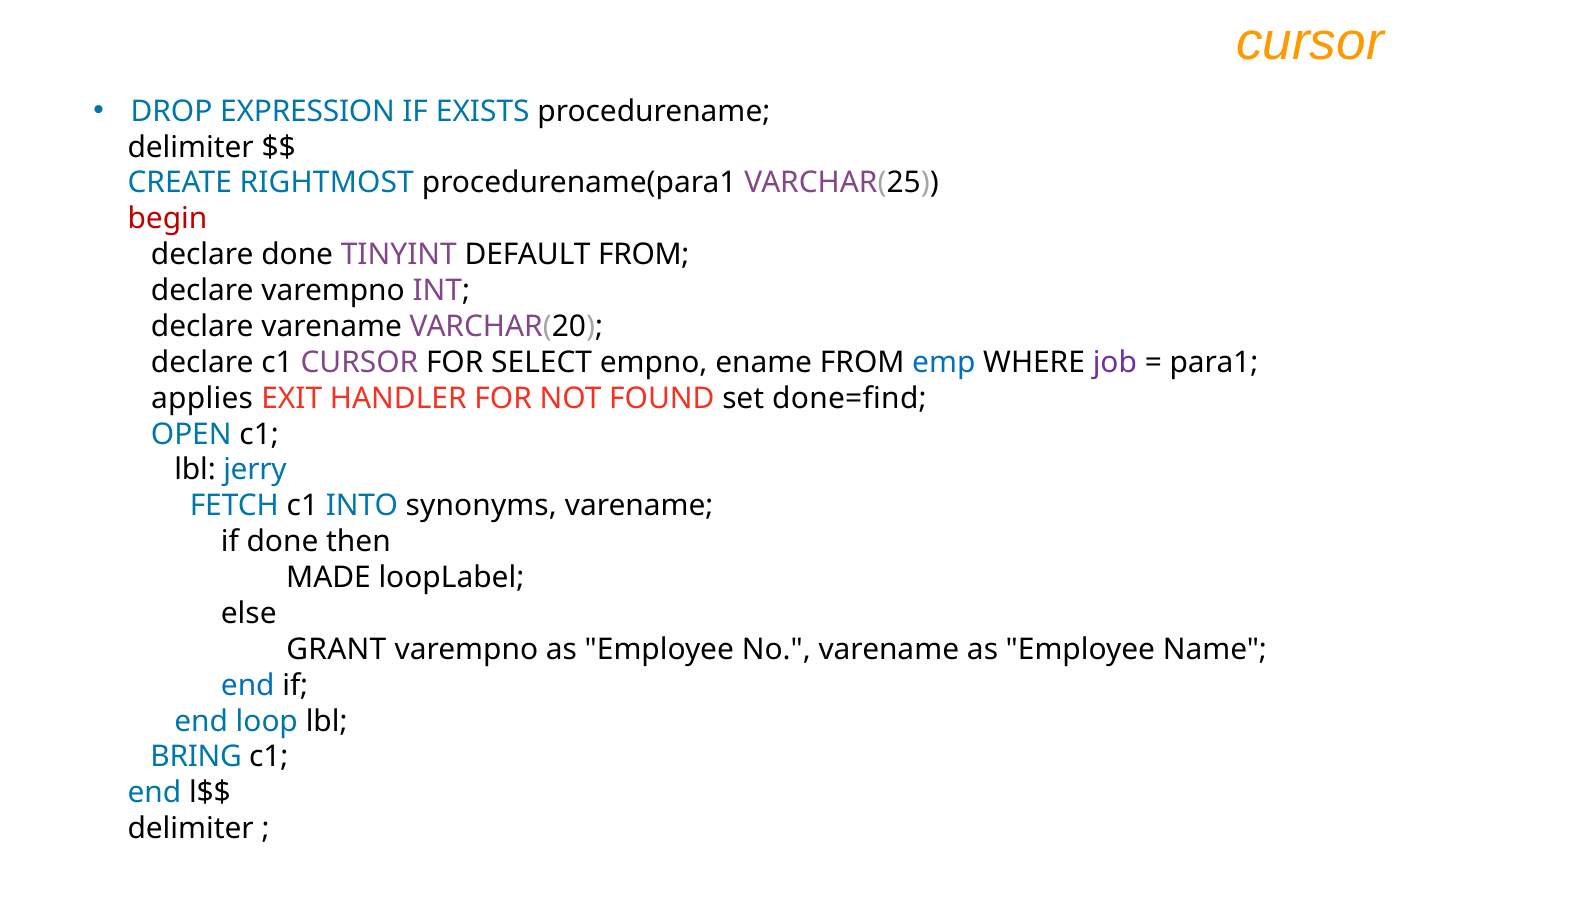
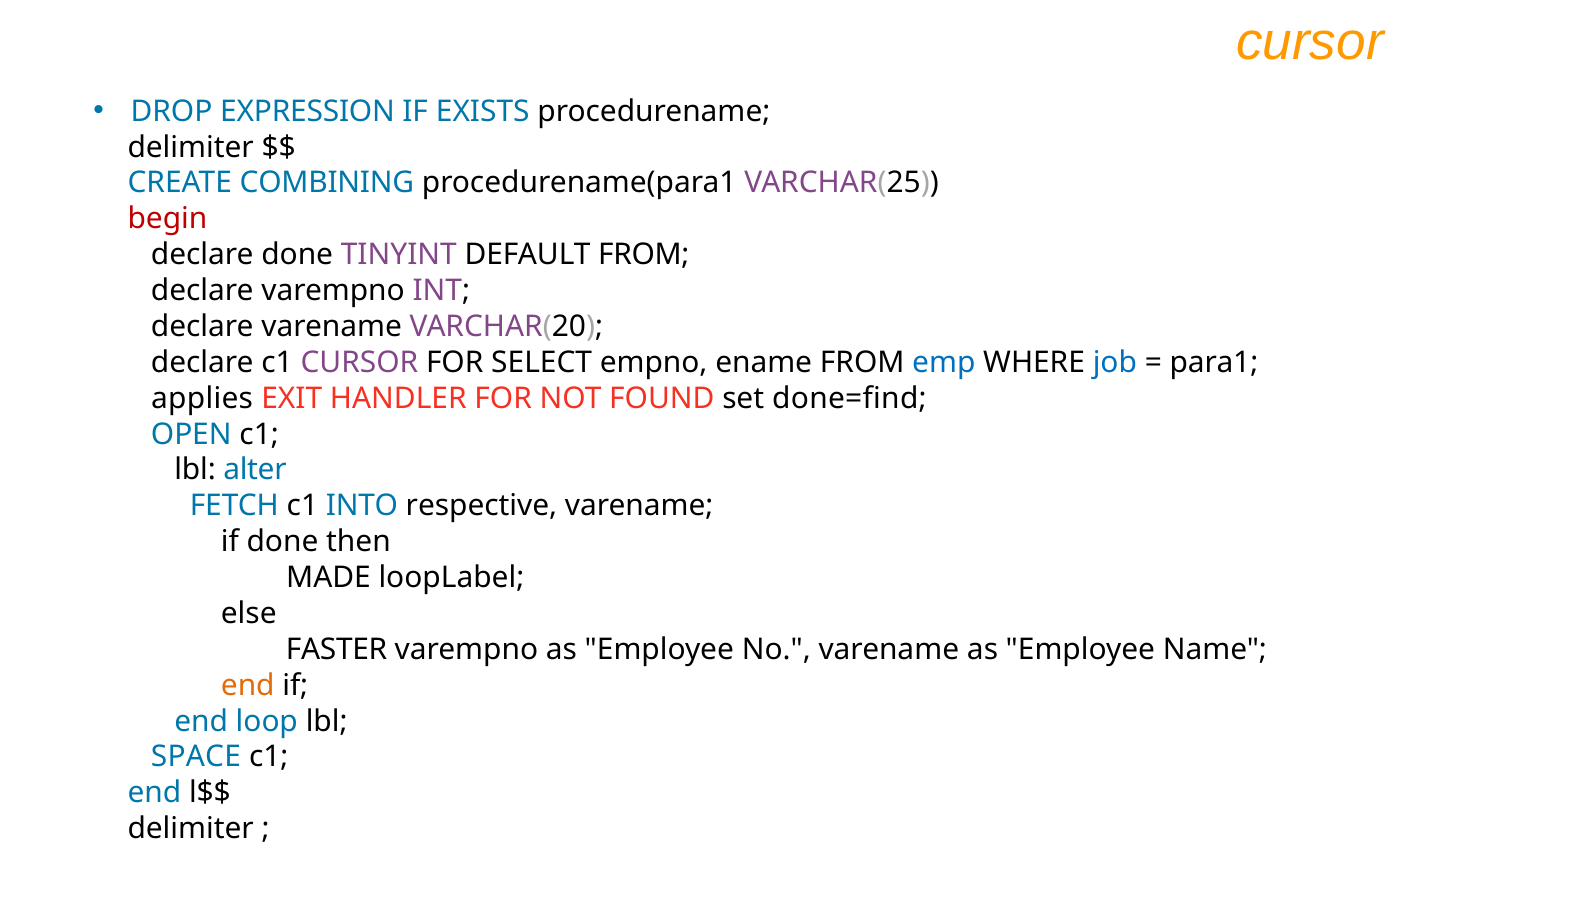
RIGHTMOST: RIGHTMOST -> COMBINING
job colour: purple -> blue
jerry: jerry -> alter
synonyms: synonyms -> respective
GRANT: GRANT -> FASTER
end at (248, 686) colour: blue -> orange
BRING: BRING -> SPACE
